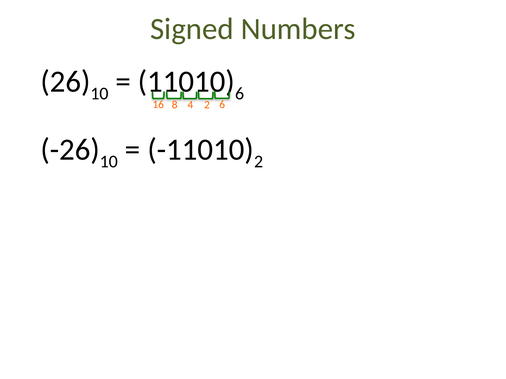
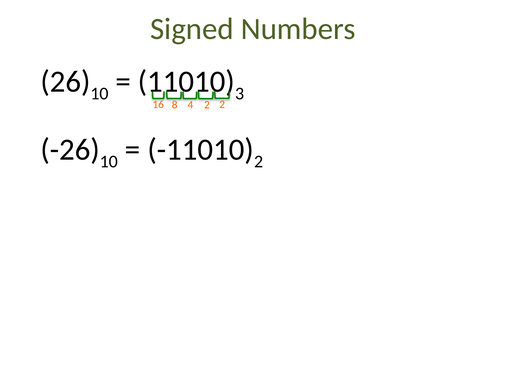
6 at (240, 94): 6 -> 3
8 6: 6 -> 2
